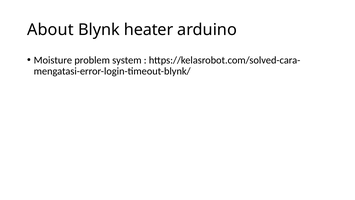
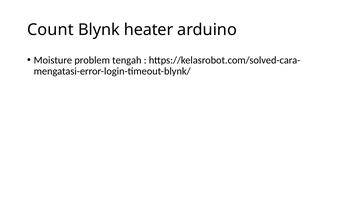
About: About -> Count
system: system -> tengah
